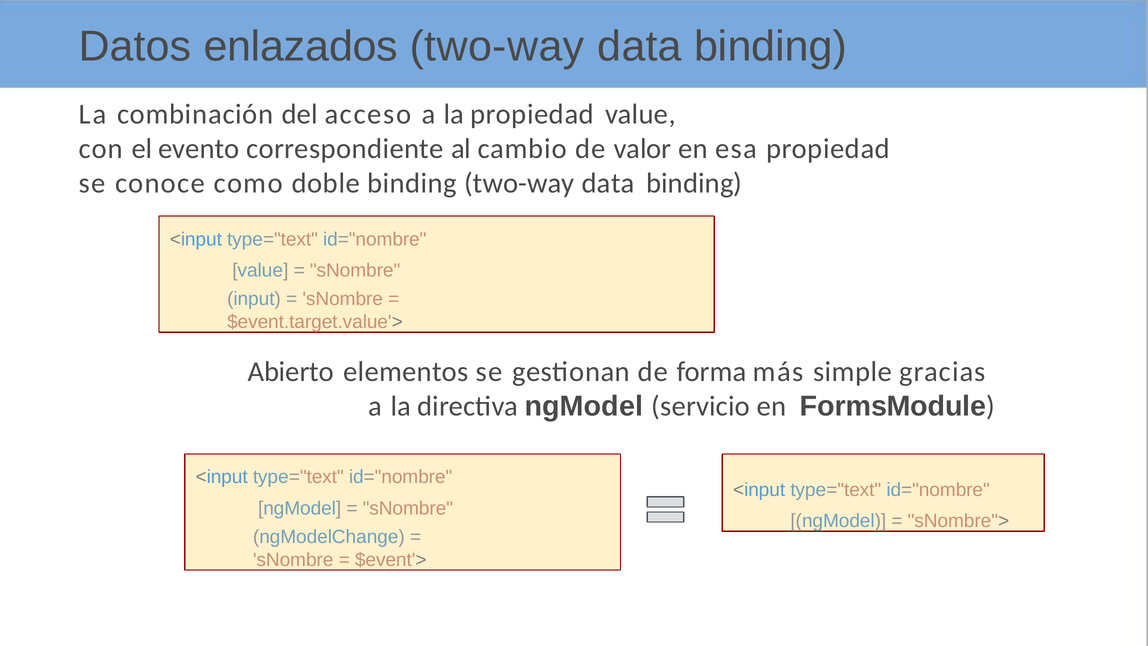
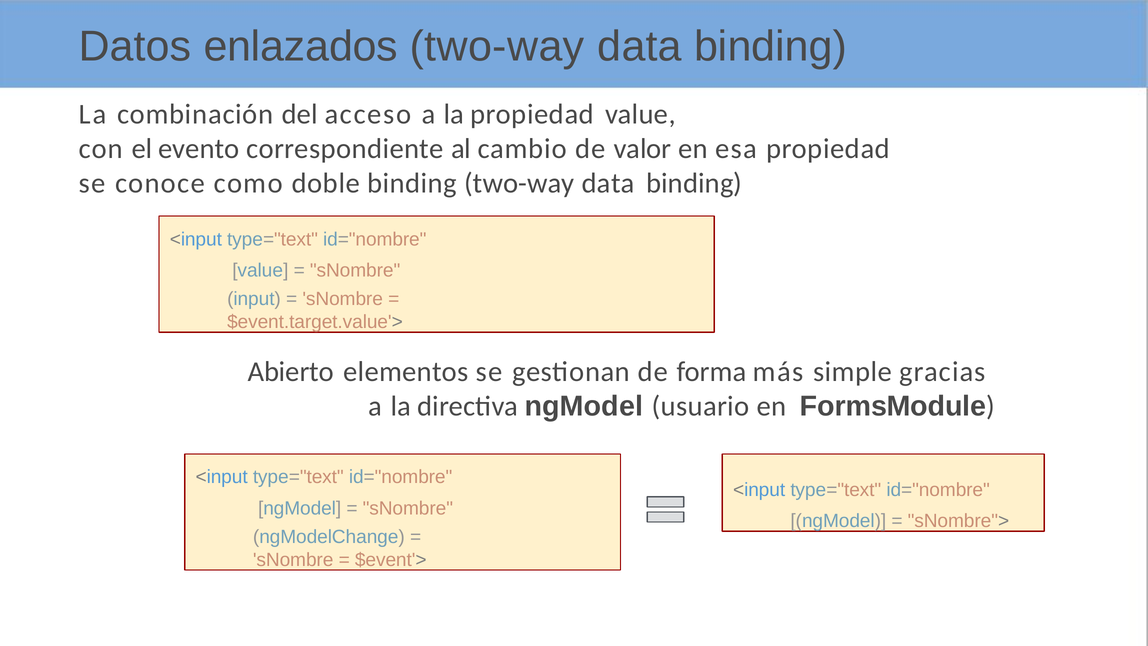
servicio: servicio -> usuario
